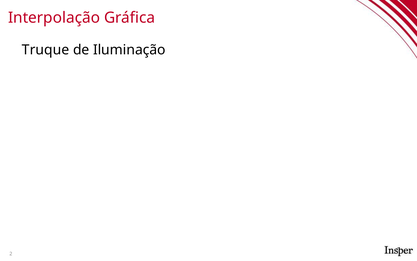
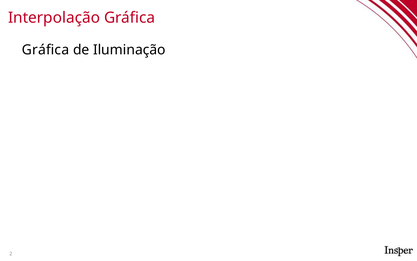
Truque at (46, 50): Truque -> Gráfica
